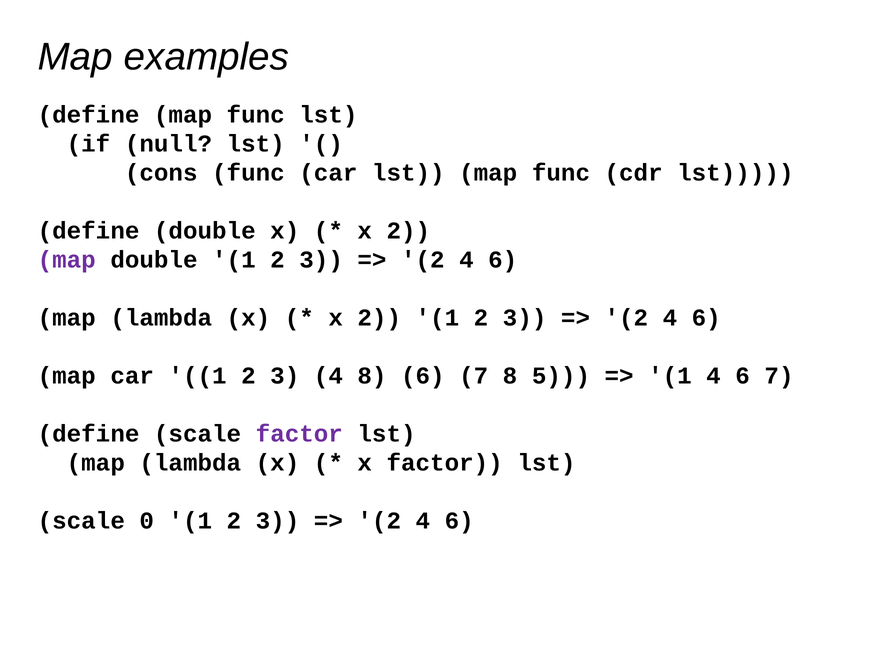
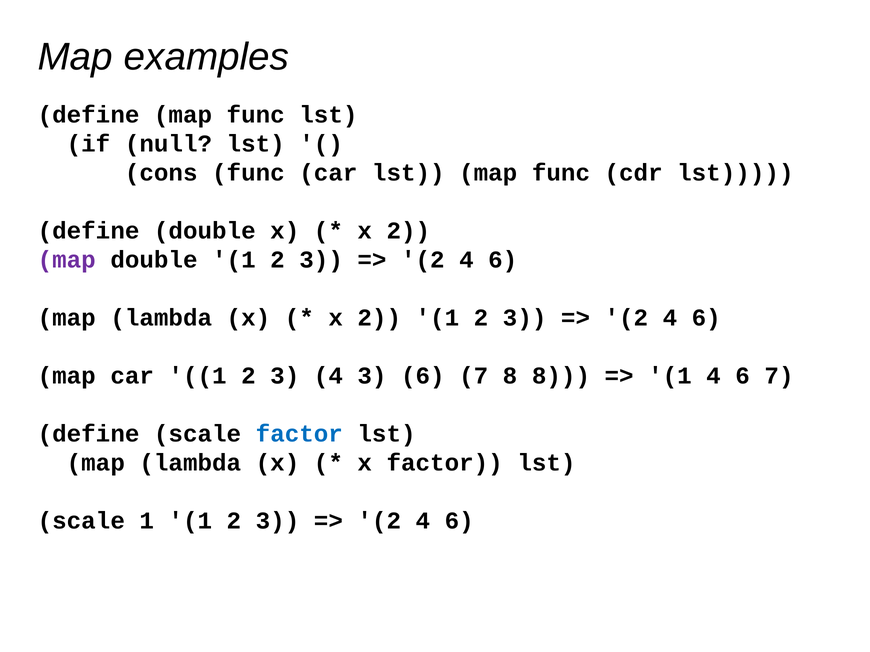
4 8: 8 -> 3
8 5: 5 -> 8
factor at (299, 434) colour: purple -> blue
scale 0: 0 -> 1
